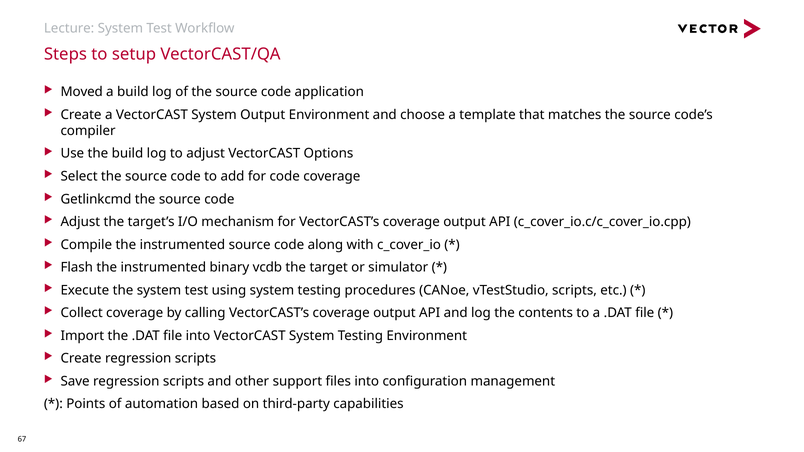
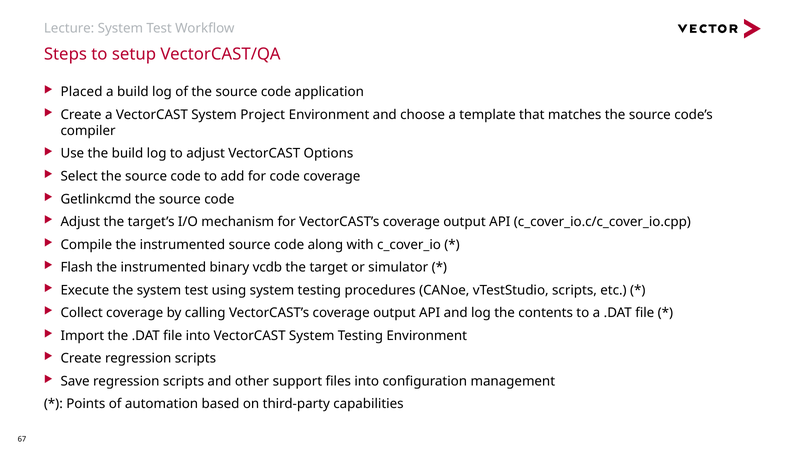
Moved: Moved -> Placed
System Output: Output -> Project
